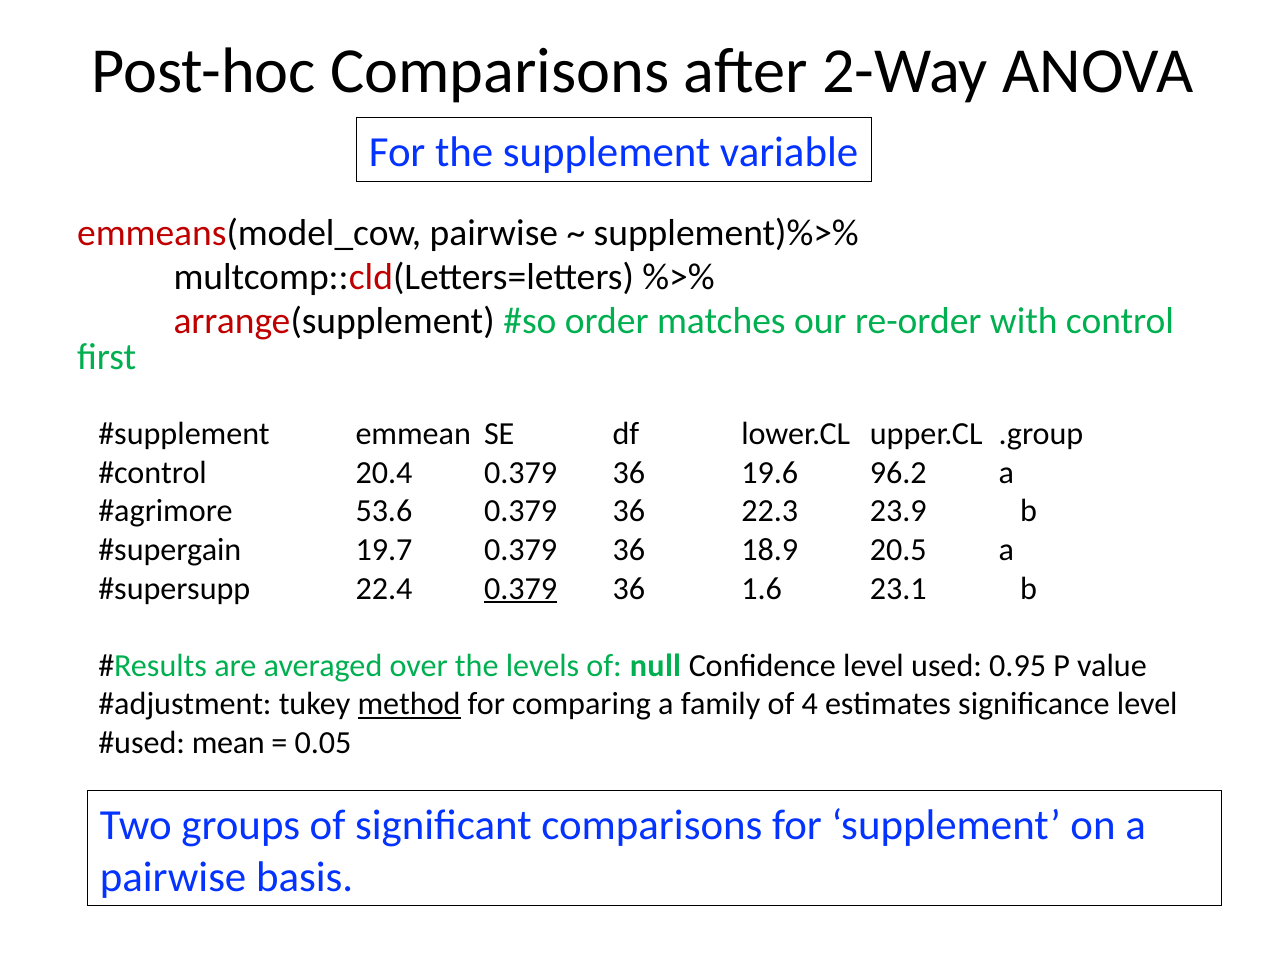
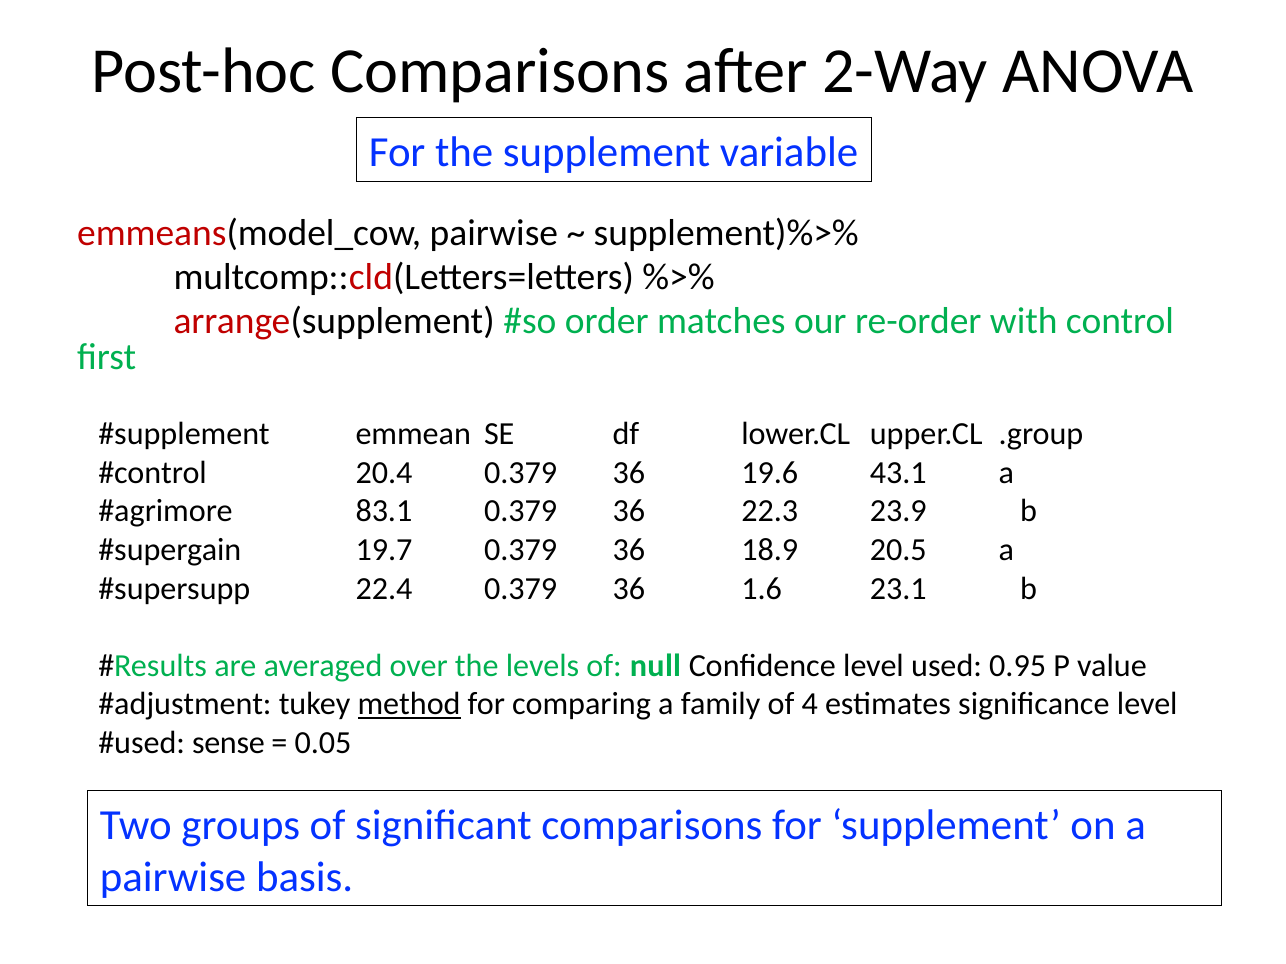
96.2: 96.2 -> 43.1
53.6: 53.6 -> 83.1
0.379 at (521, 589) underline: present -> none
mean: mean -> sense
